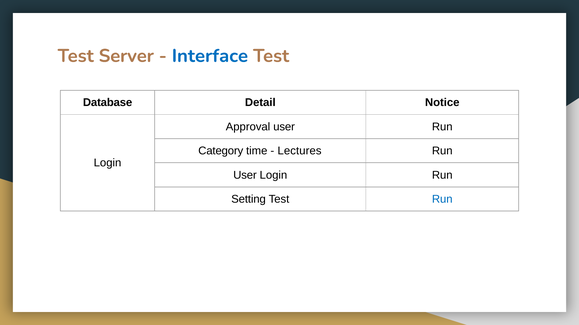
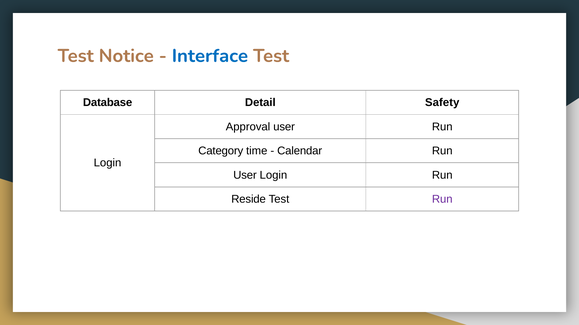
Server: Server -> Notice
Notice: Notice -> Safety
Lectures: Lectures -> Calendar
Setting: Setting -> Reside
Run at (442, 200) colour: blue -> purple
